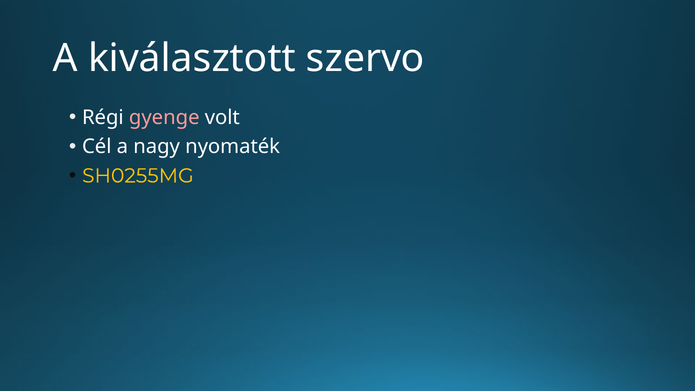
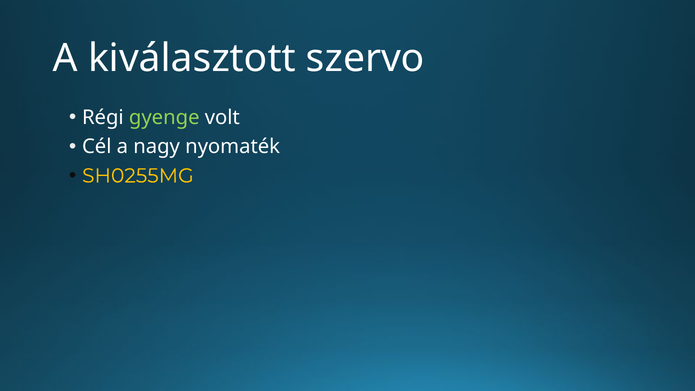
gyenge colour: pink -> light green
